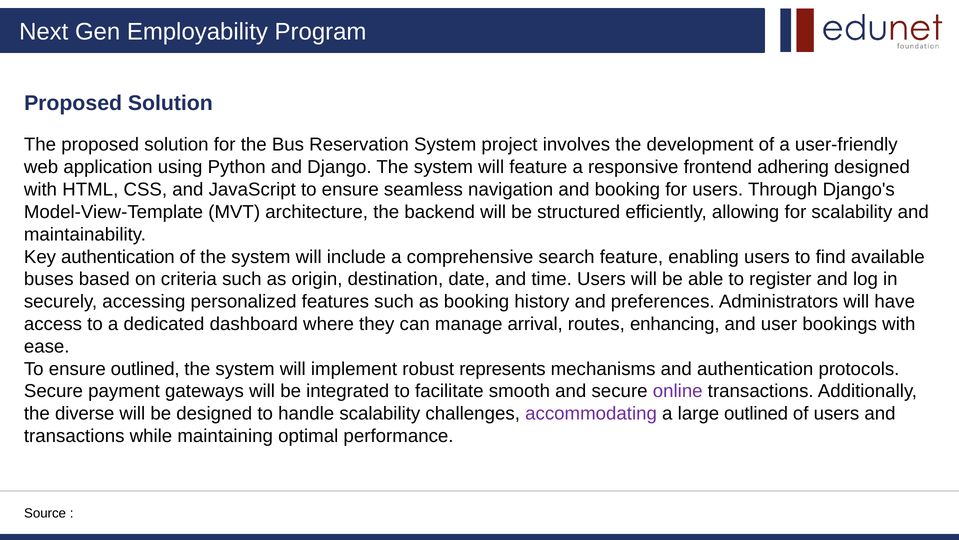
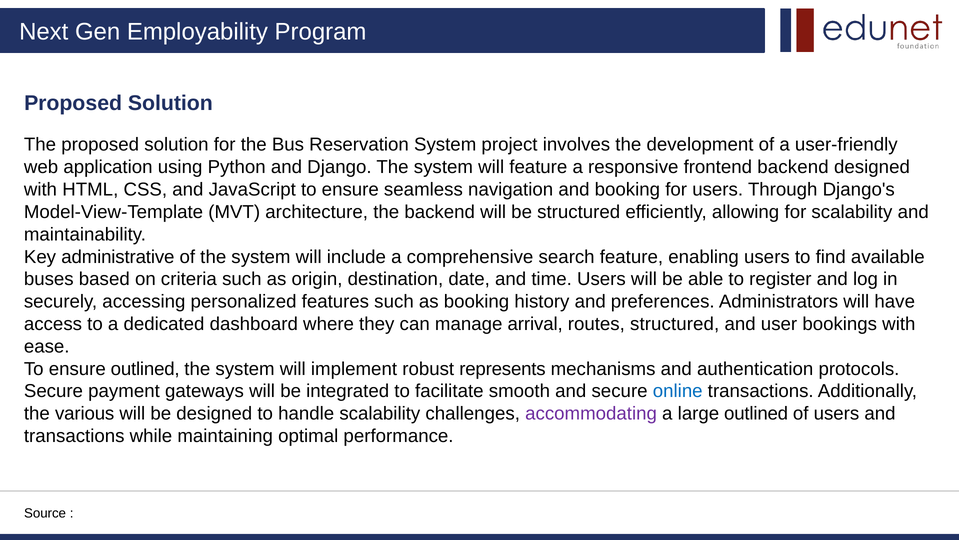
frontend adhering: adhering -> backend
Key authentication: authentication -> administrative
routes enhancing: enhancing -> structured
online colour: purple -> blue
diverse: diverse -> various
